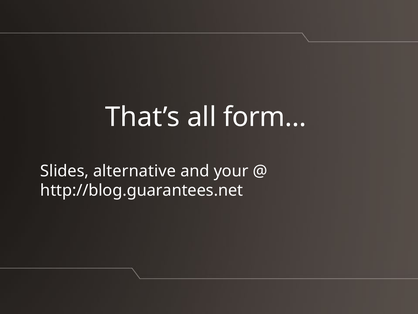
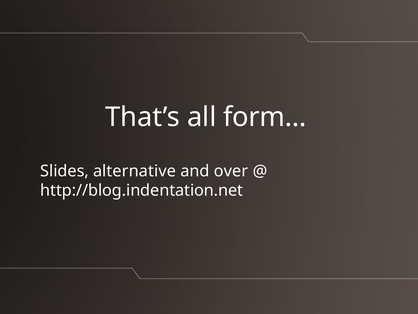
your: your -> over
http://blog.guarantees.net: http://blog.guarantees.net -> http://blog.indentation.net
